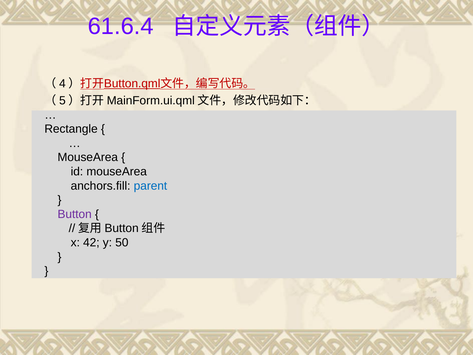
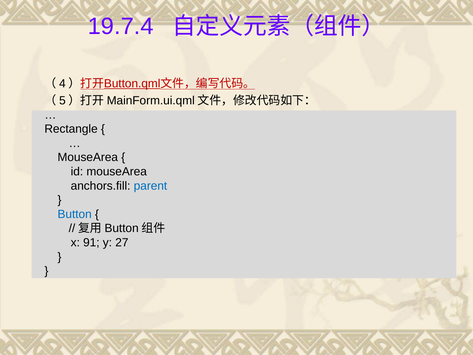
61.6.4: 61.6.4 -> 19.7.4
Button colour: purple -> blue
42: 42 -> 91
50: 50 -> 27
